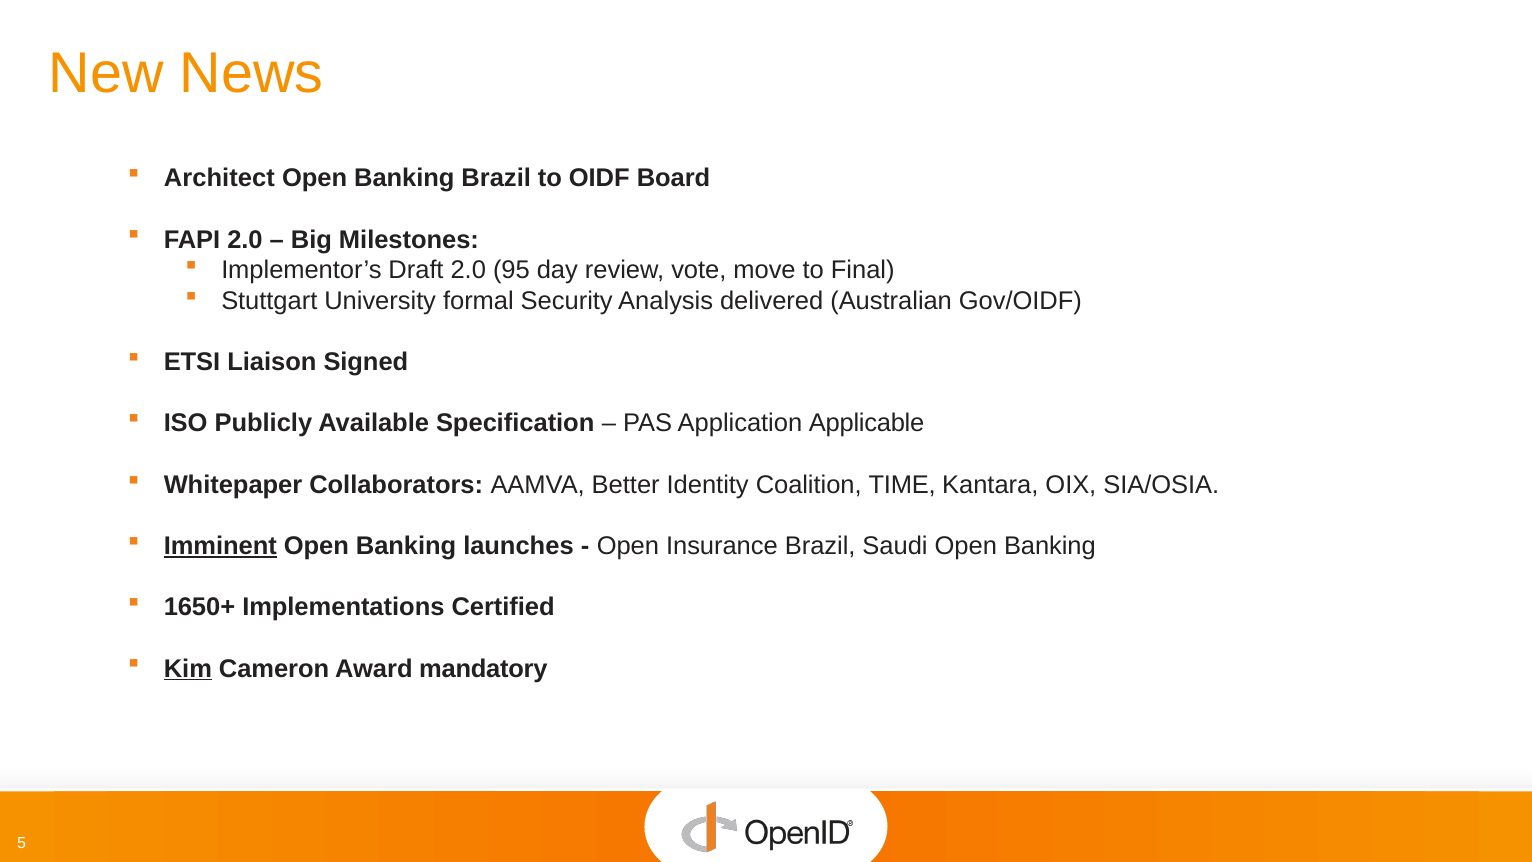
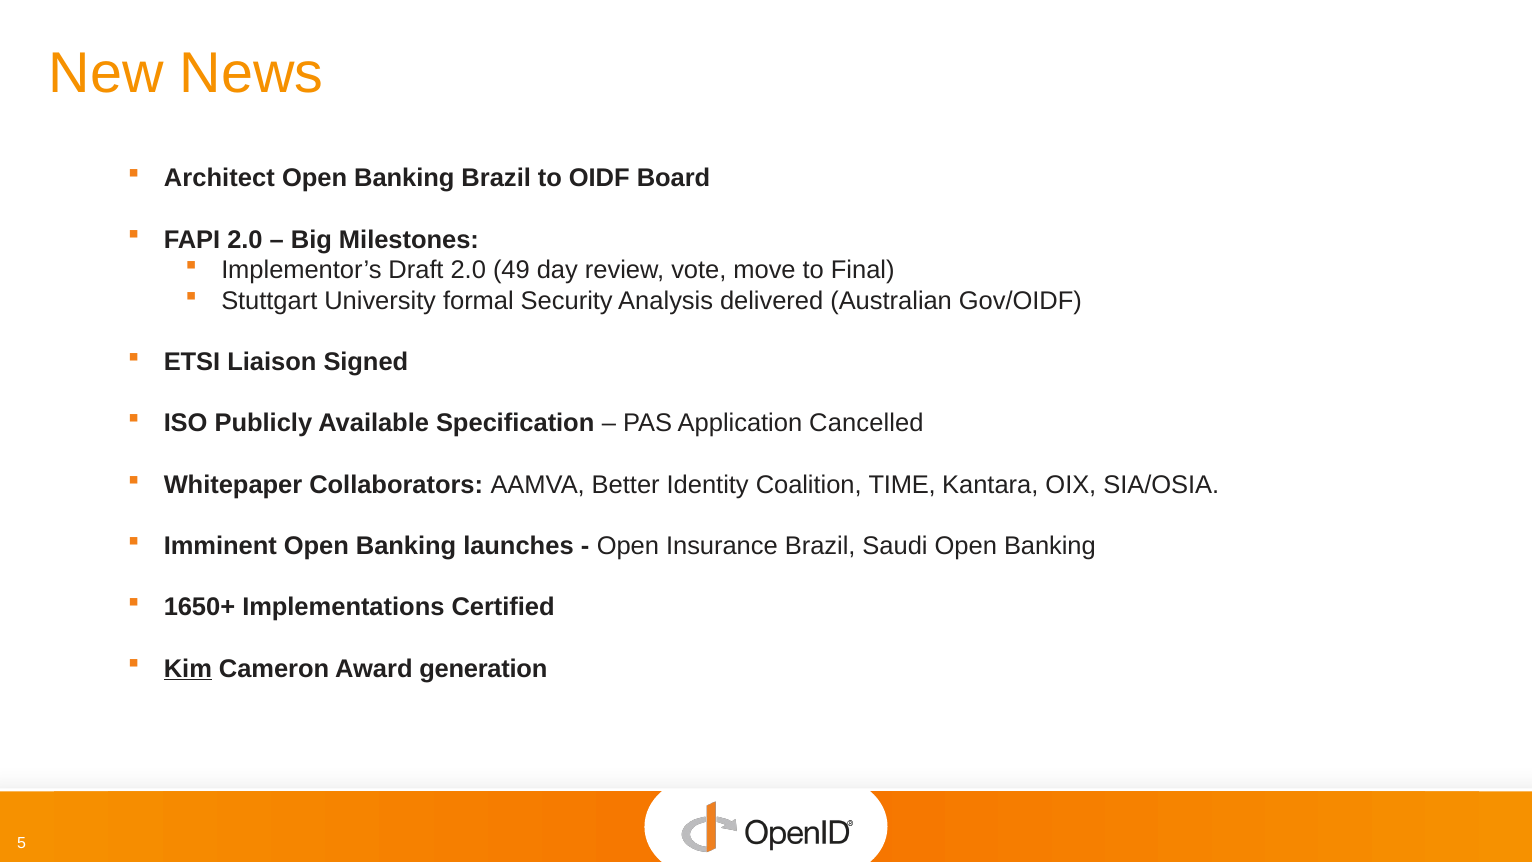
95: 95 -> 49
Applicable: Applicable -> Cancelled
Imminent underline: present -> none
mandatory: mandatory -> generation
